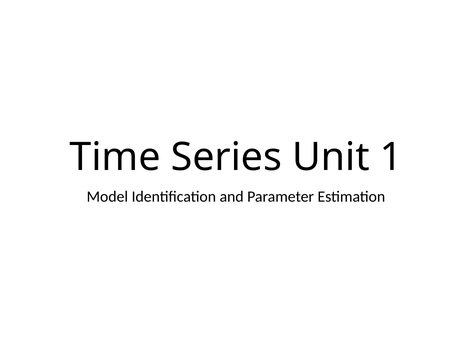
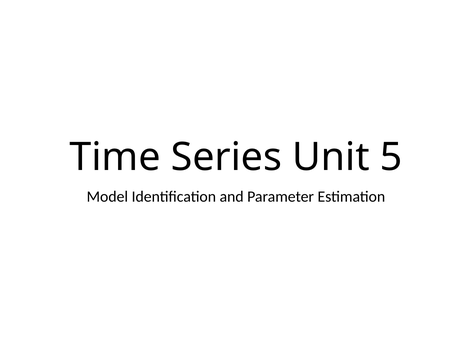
1: 1 -> 5
